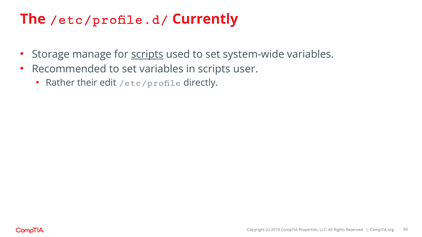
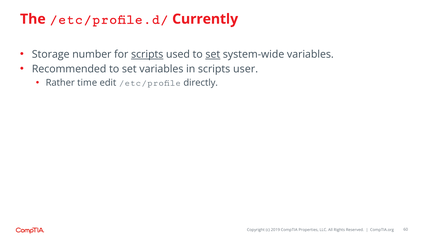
manage: manage -> number
set at (213, 54) underline: none -> present
their: their -> time
